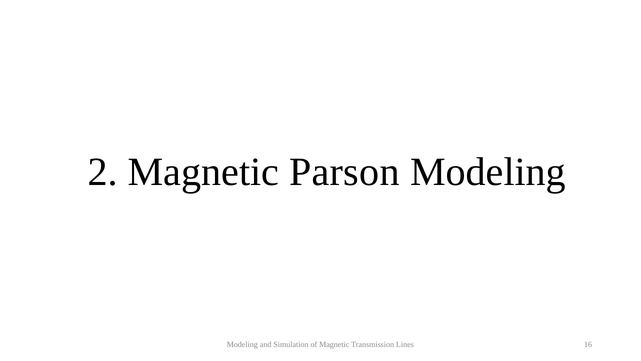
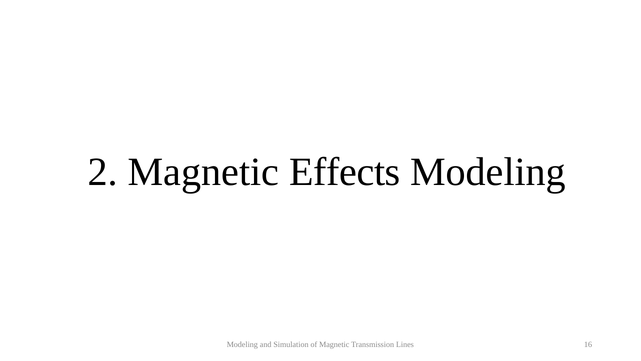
Parson: Parson -> Effects
